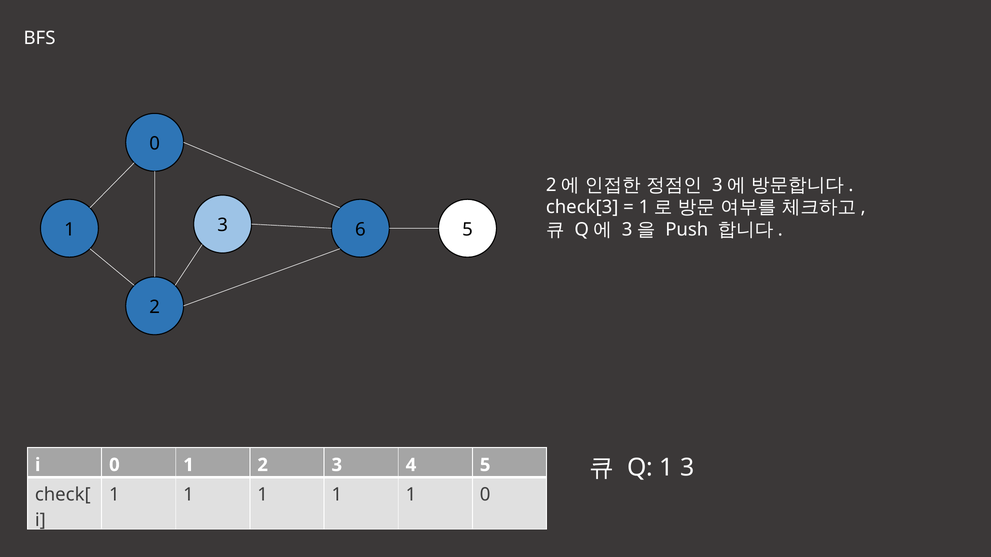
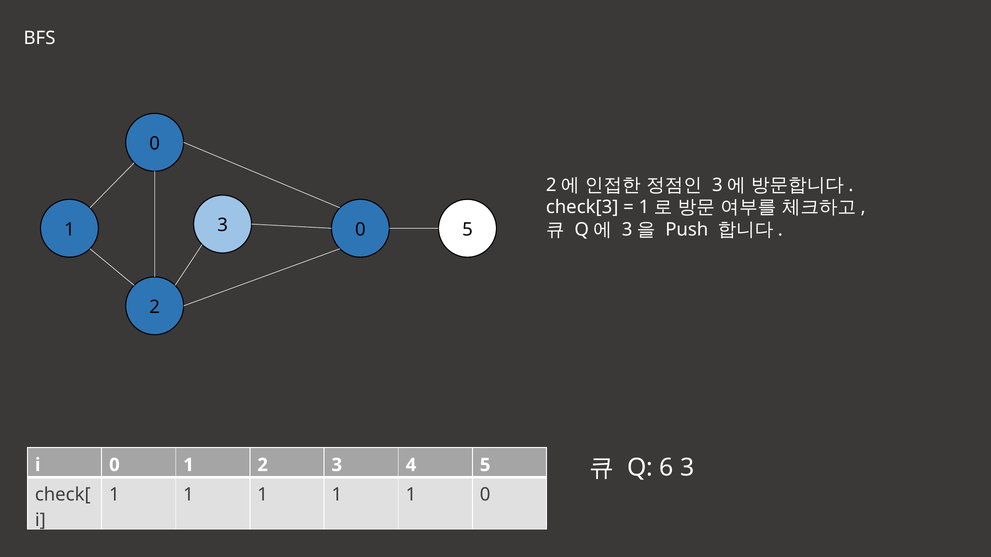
6 at (360, 230): 6 -> 0
Q 1: 1 -> 6
